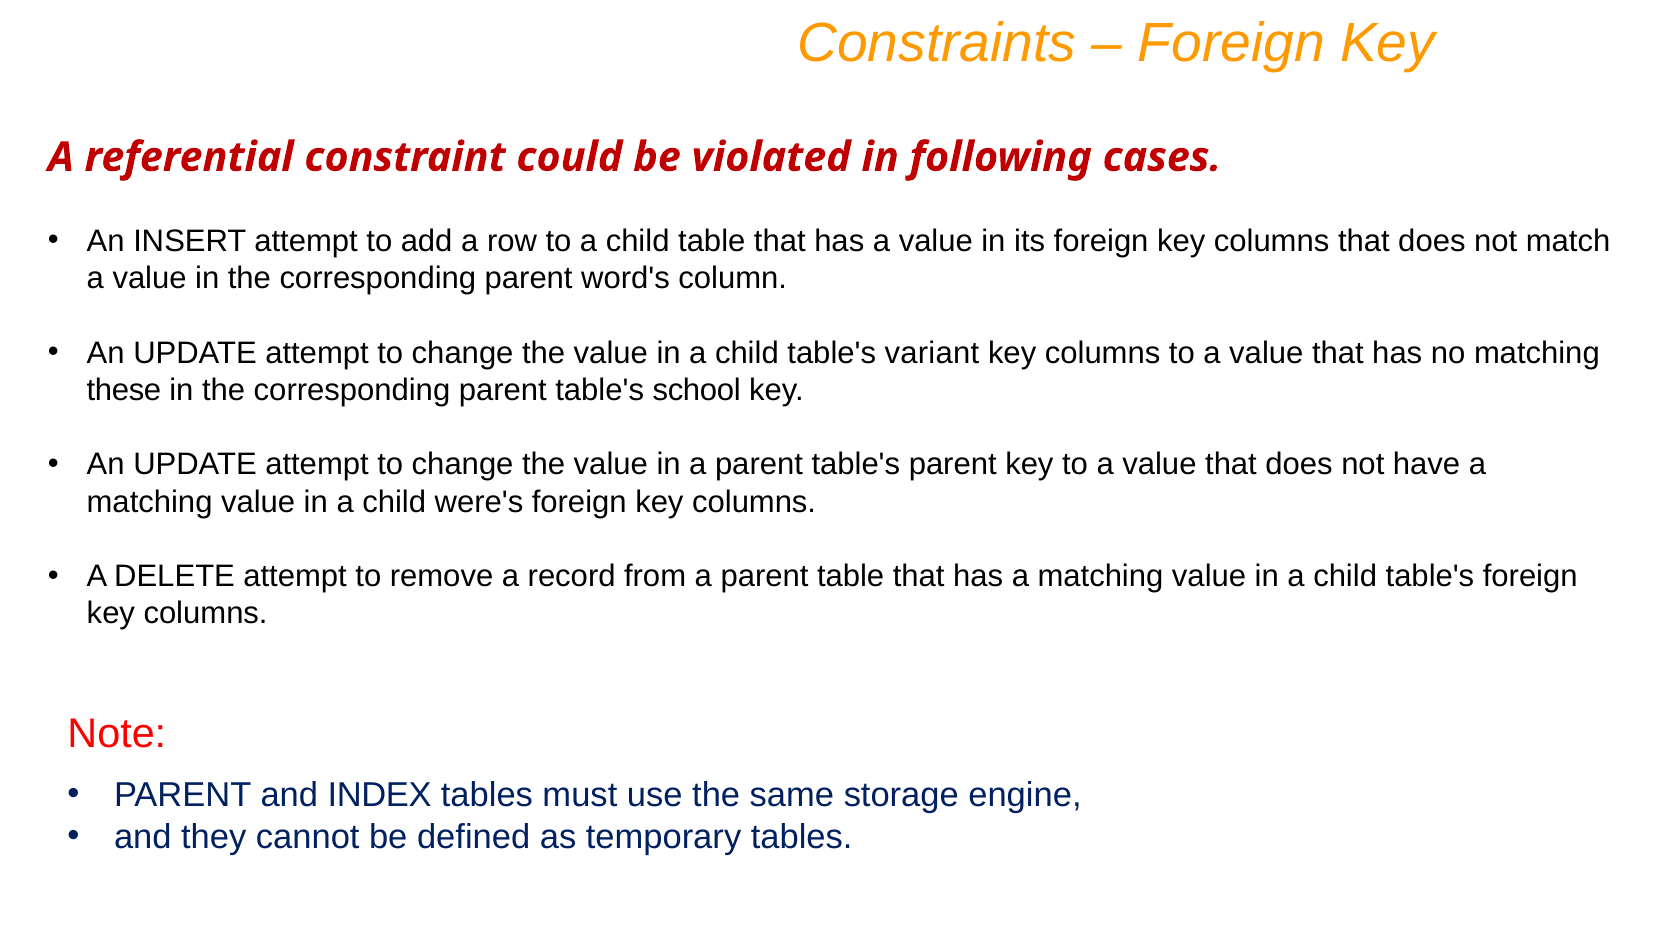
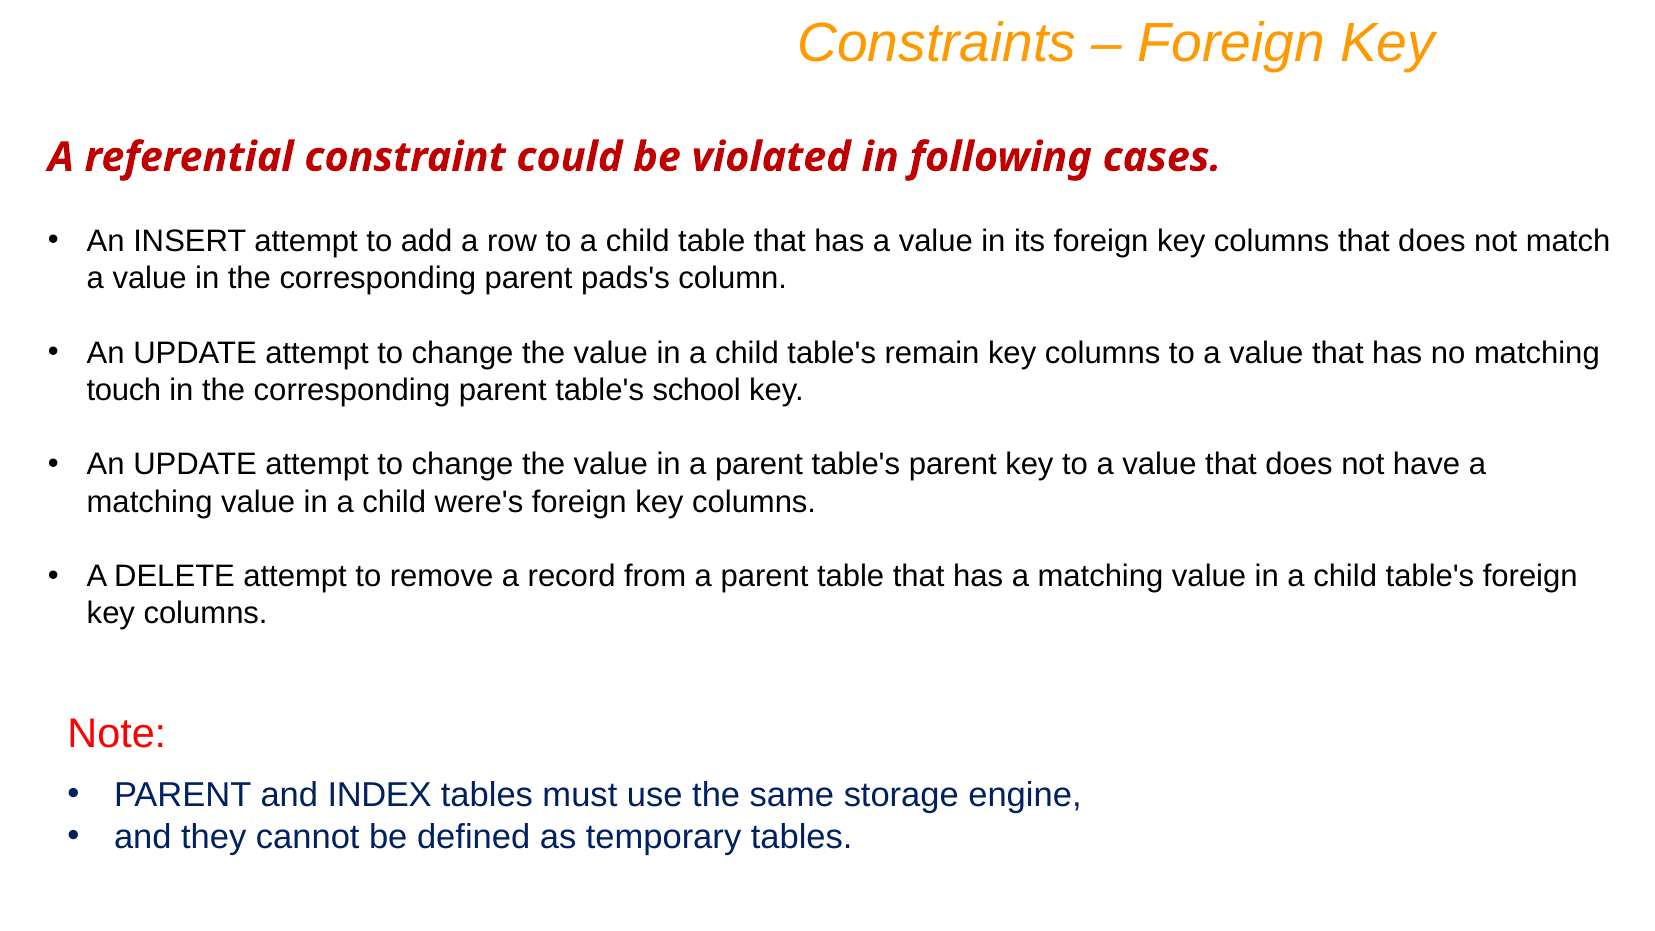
word's: word's -> pads's
variant: variant -> remain
these: these -> touch
